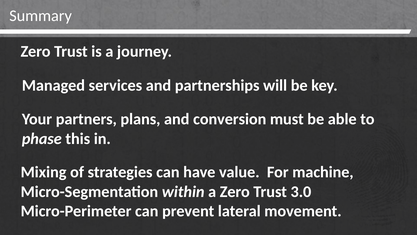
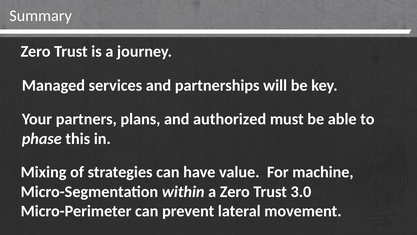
conversion: conversion -> authorized
